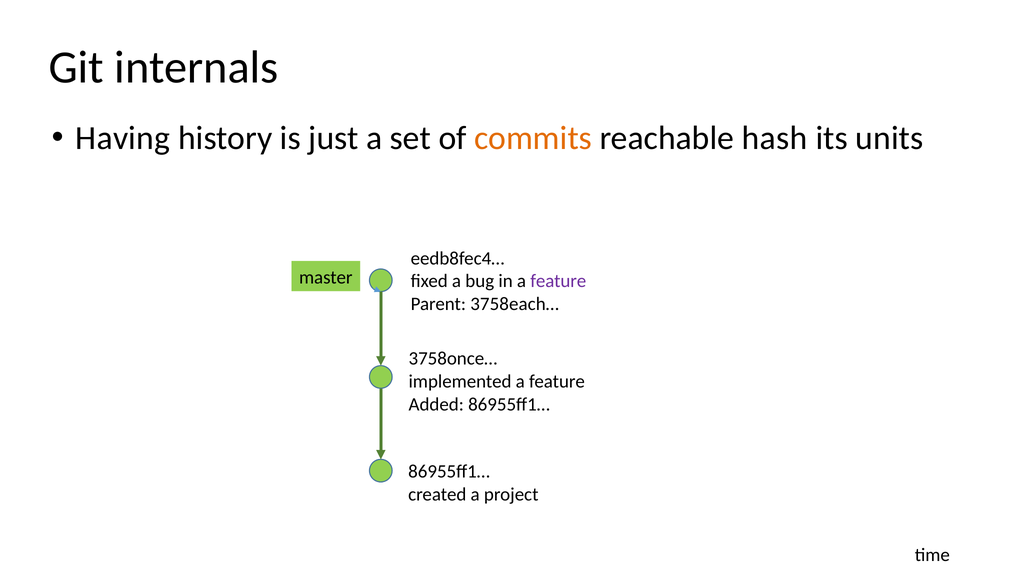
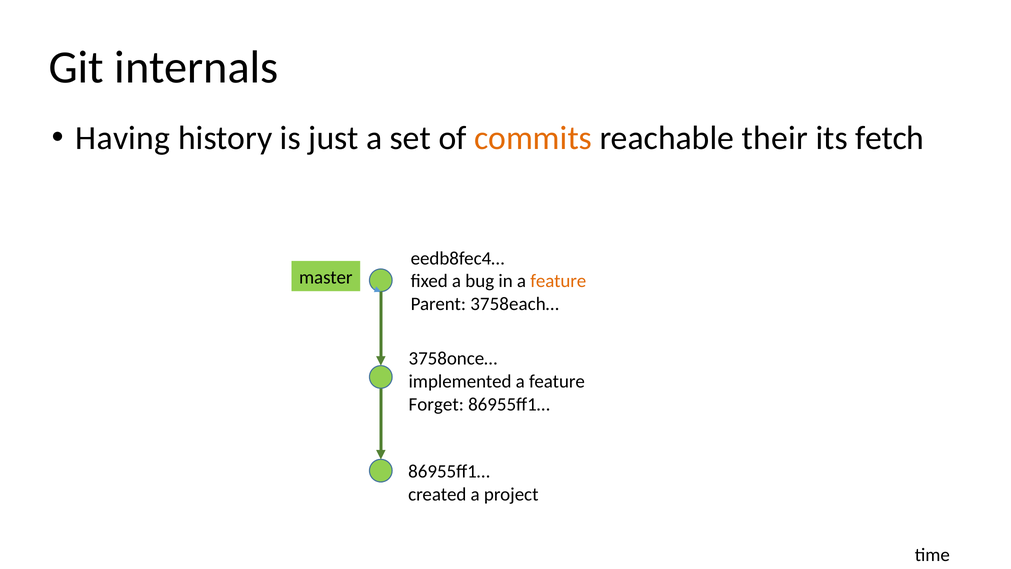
hash: hash -> their
units: units -> fetch
feature at (558, 281) colour: purple -> orange
Added: Added -> Forget
